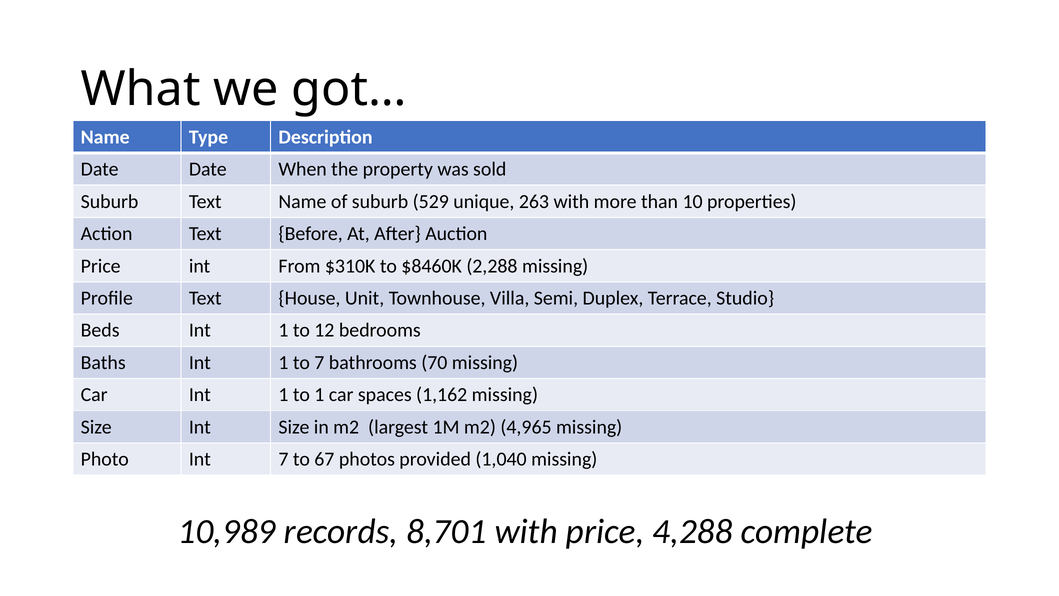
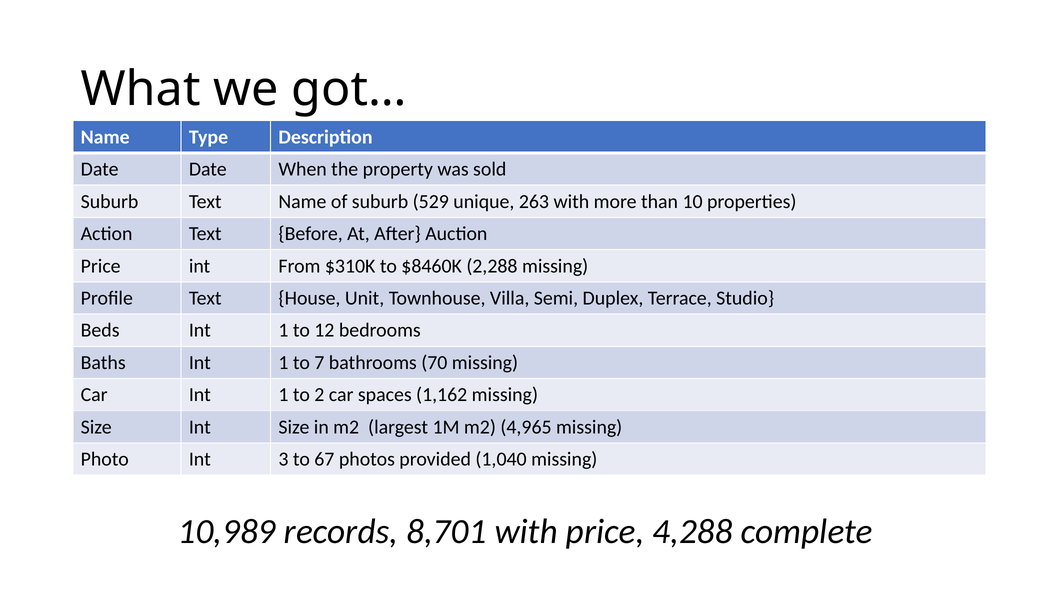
to 1: 1 -> 2
Int 7: 7 -> 3
